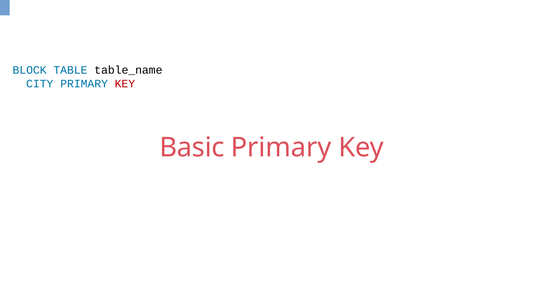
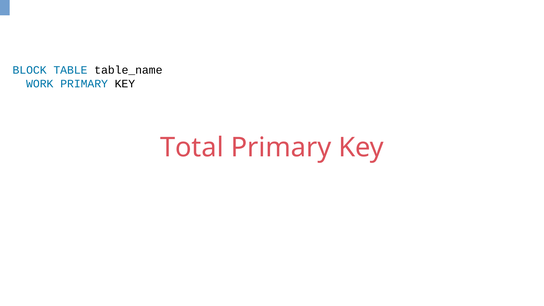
CITY: CITY -> WORK
KEY at (125, 84) colour: red -> black
Basic: Basic -> Total
